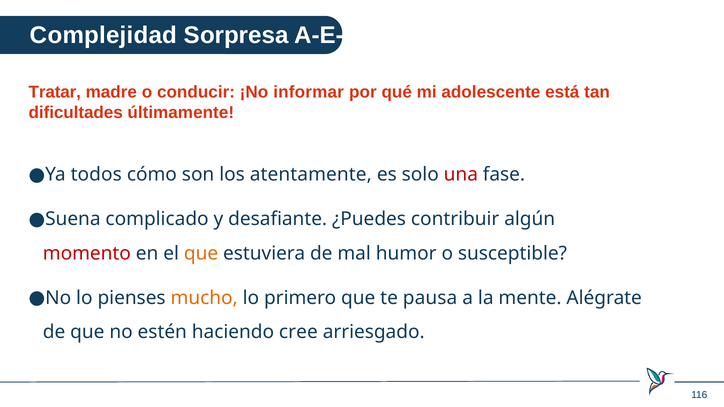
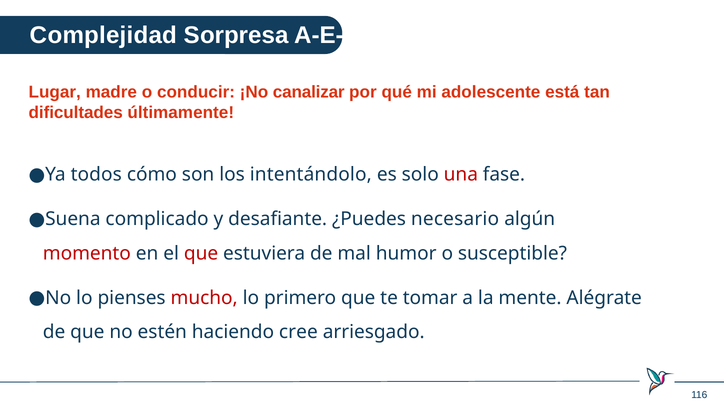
Tratar: Tratar -> Lugar
informar: informar -> canalizar
atentamente: atentamente -> intentándolo
contribuir: contribuir -> necesario
que at (201, 254) colour: orange -> red
mucho colour: orange -> red
pausa: pausa -> tomar
